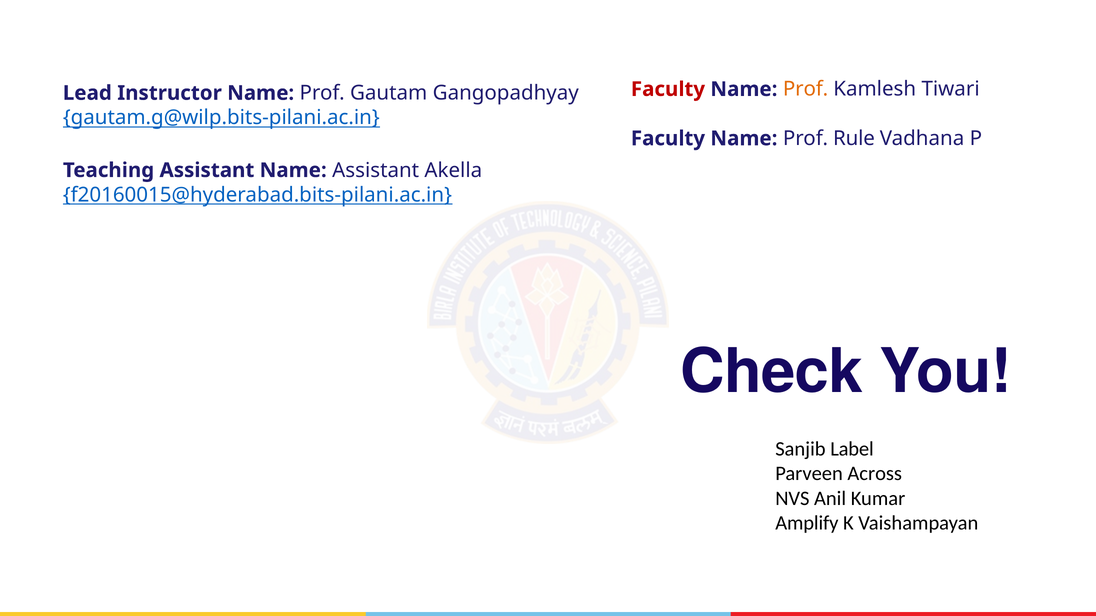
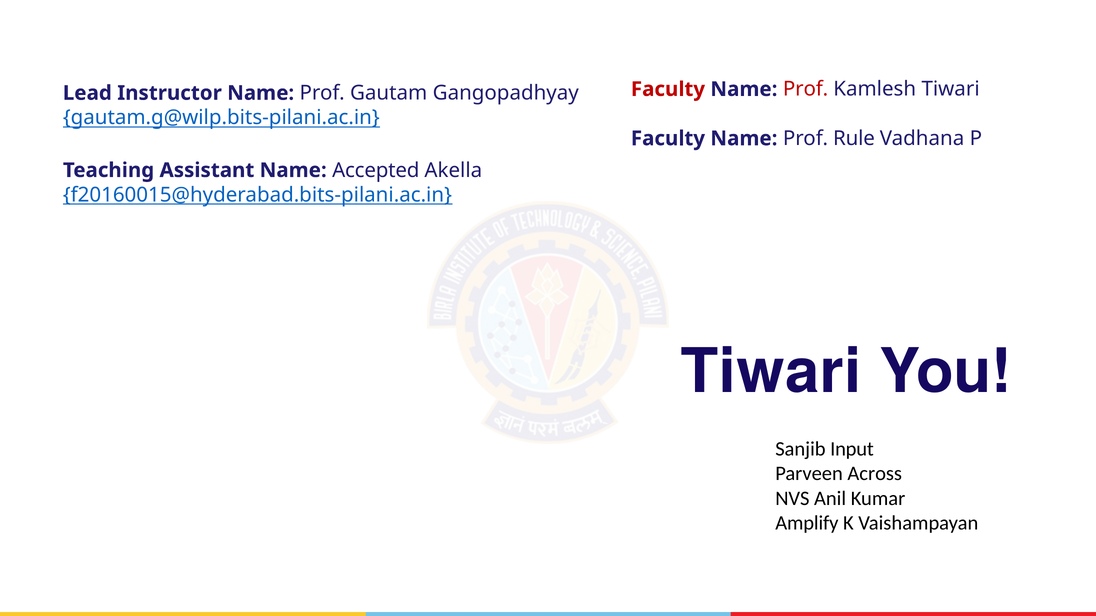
Prof at (806, 89) colour: orange -> red
Name Assistant: Assistant -> Accepted
Check at (772, 372): Check -> Tiwari
Label: Label -> Input
